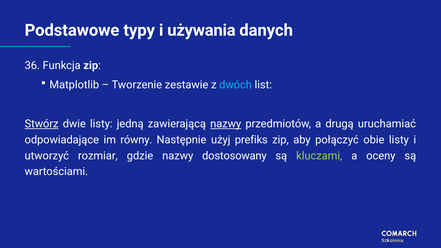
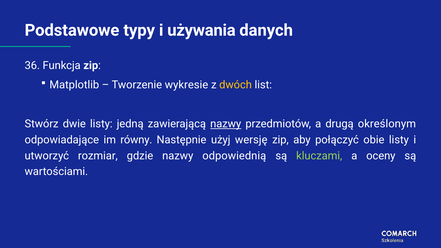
zestawie: zestawie -> wykresie
dwóch colour: light blue -> yellow
Stwórz underline: present -> none
uruchamiać: uruchamiać -> określonym
prefiks: prefiks -> wersję
dostosowany: dostosowany -> odpowiednią
